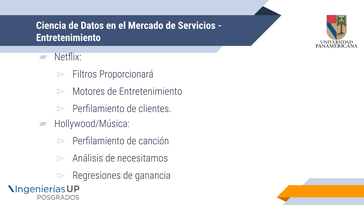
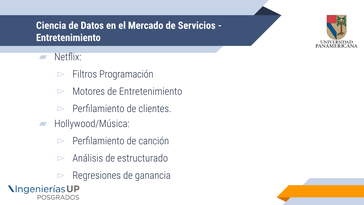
Proporcionará: Proporcionará -> Programación
necesitamos: necesitamos -> estructurado
